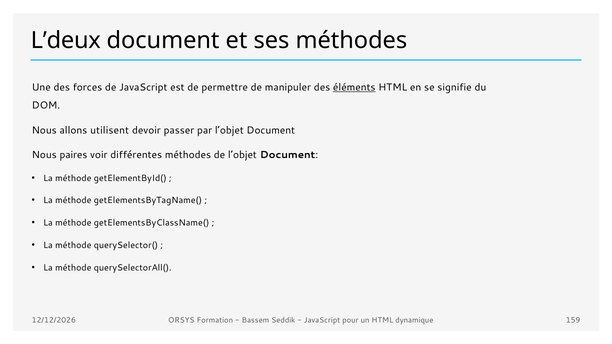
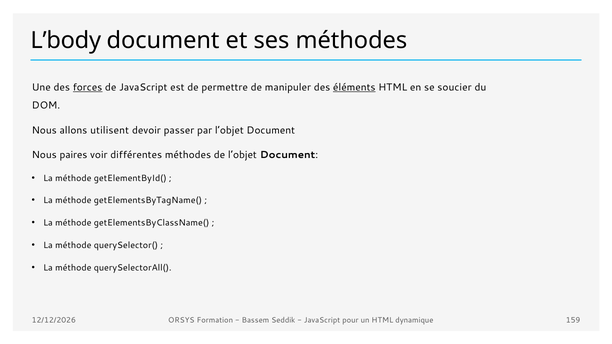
L’deux: L’deux -> L’body
forces underline: none -> present
signifie: signifie -> soucier
